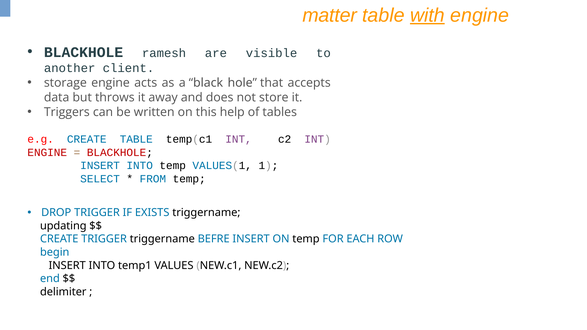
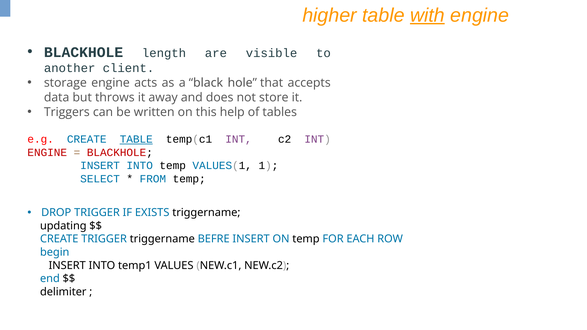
matter: matter -> higher
ramesh: ramesh -> length
TABLE at (136, 139) underline: none -> present
